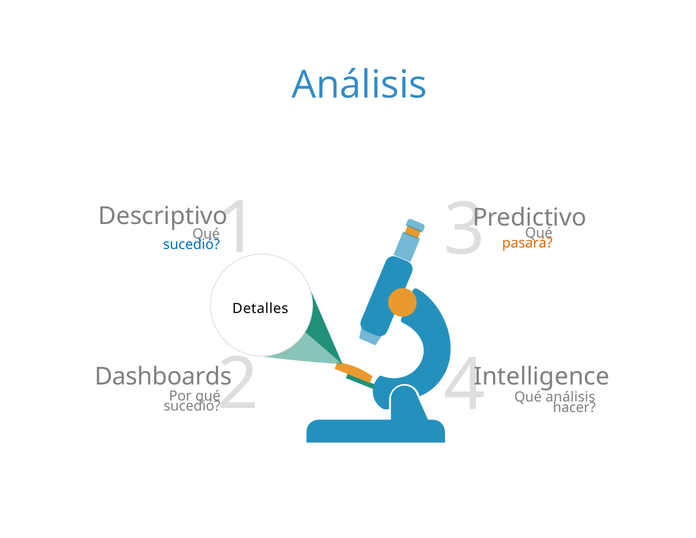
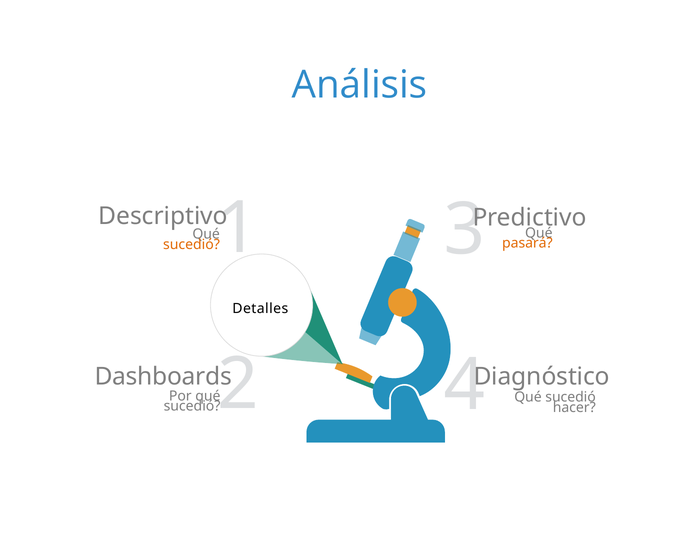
sucedió at (191, 244) colour: blue -> orange
Intelligence: Intelligence -> Diagnóstico
análisis at (570, 397): análisis -> sucedió
